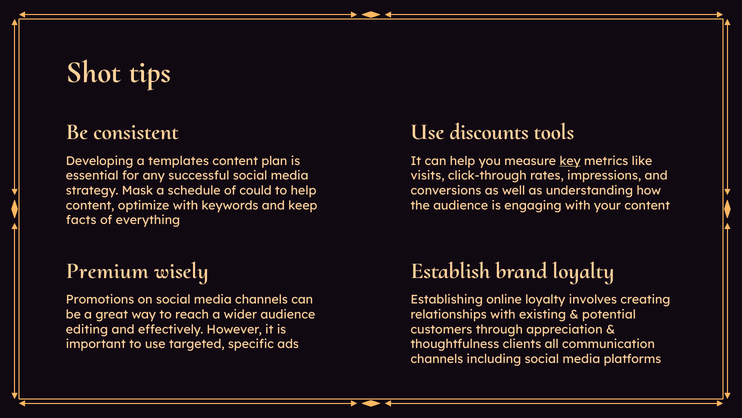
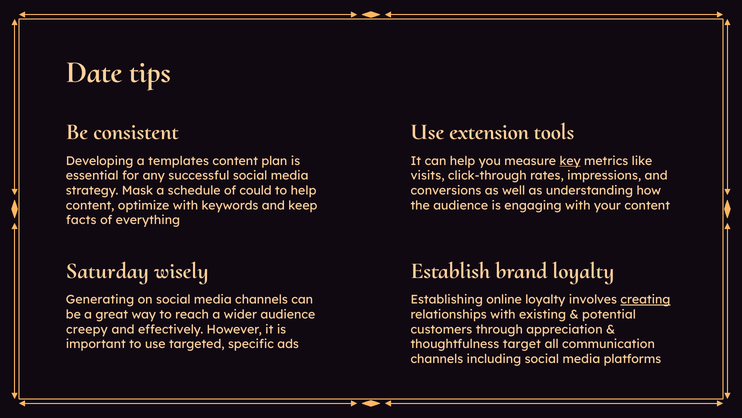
Shot: Shot -> Date
discounts: discounts -> extension
Premium: Premium -> Saturday
Promotions: Promotions -> Generating
creating underline: none -> present
editing: editing -> creepy
clients: clients -> target
